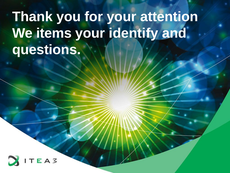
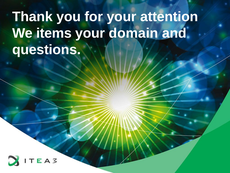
identify: identify -> domain
